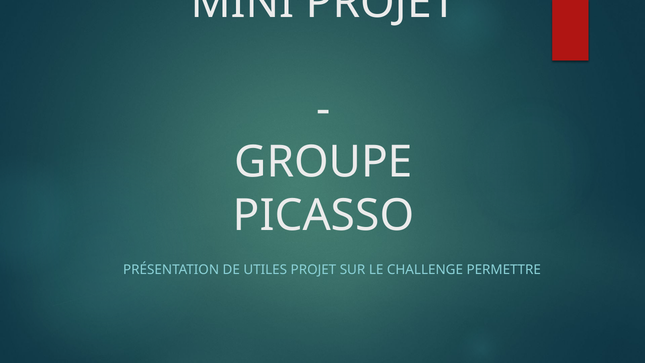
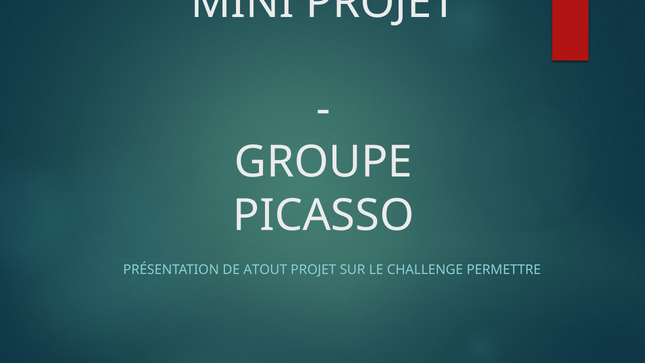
UTILES: UTILES -> ATOUT
